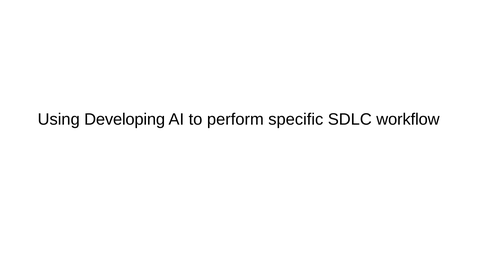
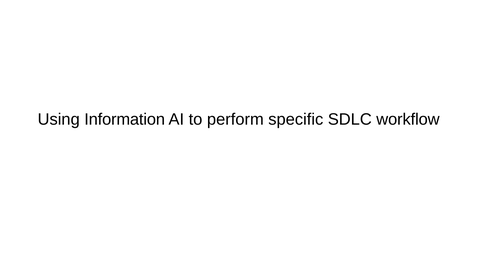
Developing: Developing -> Information
